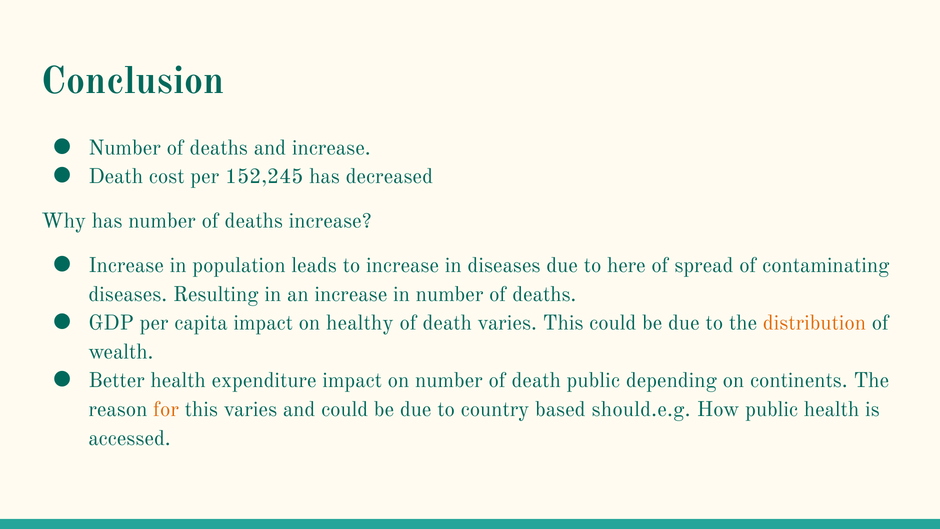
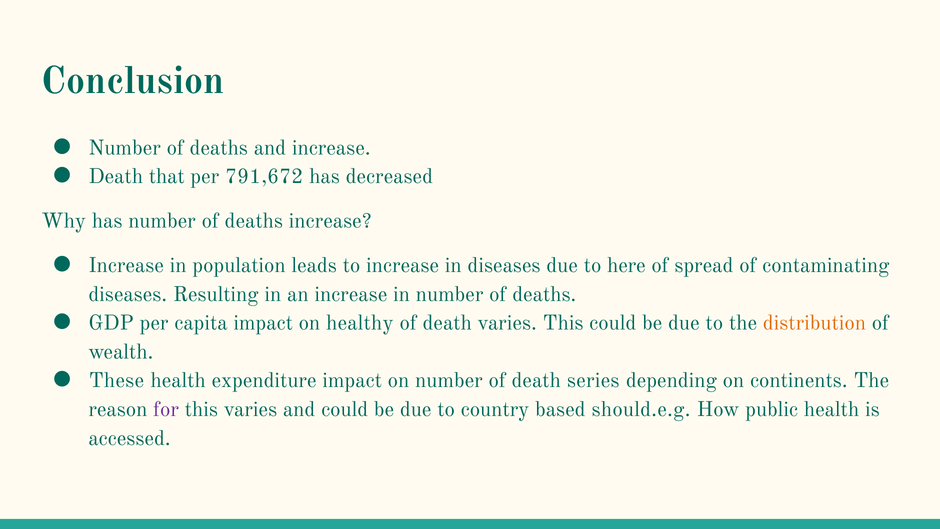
cost: cost -> that
152,245: 152,245 -> 791,672
Better: Better -> These
death public: public -> series
for colour: orange -> purple
